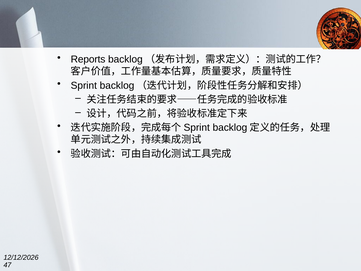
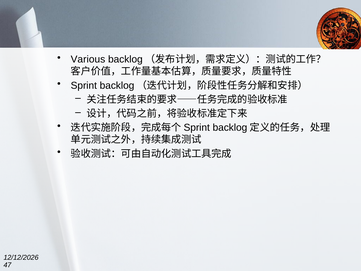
Reports: Reports -> Various
